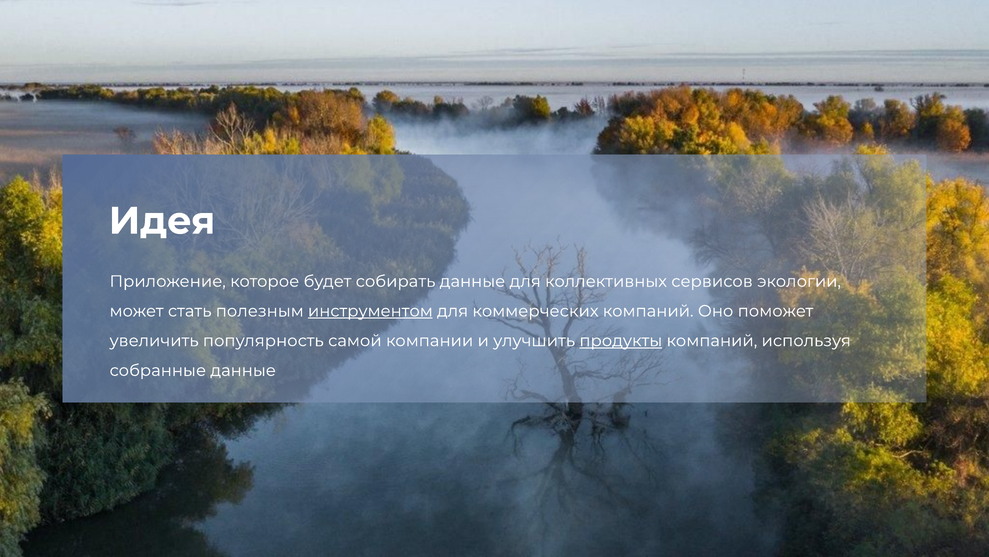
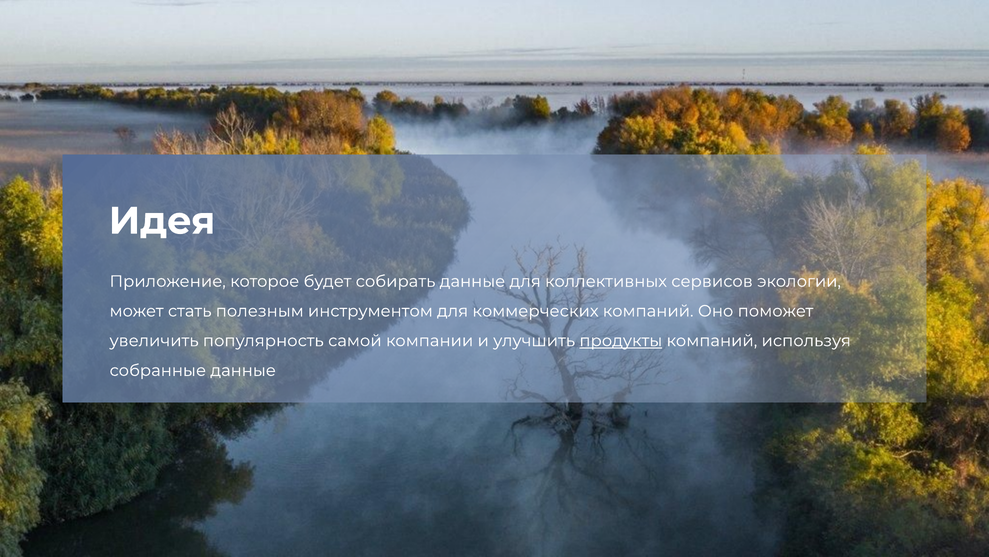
инструментом underline: present -> none
